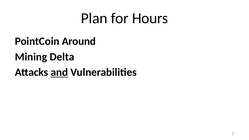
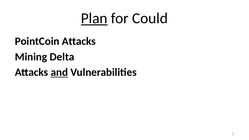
Plan underline: none -> present
Hours: Hours -> Could
PointCoin Around: Around -> Attacks
